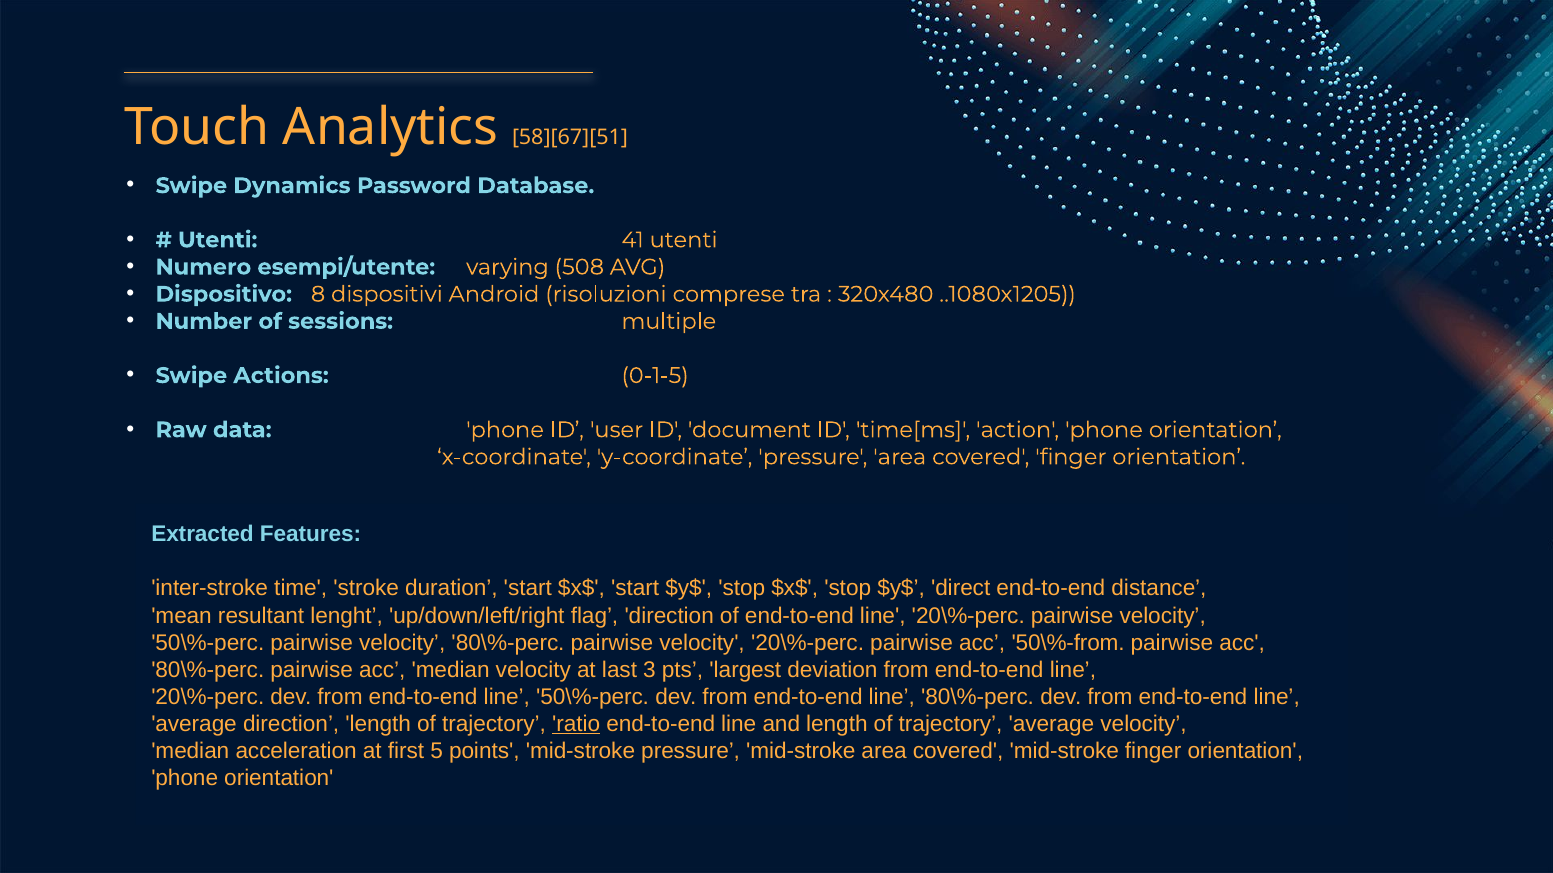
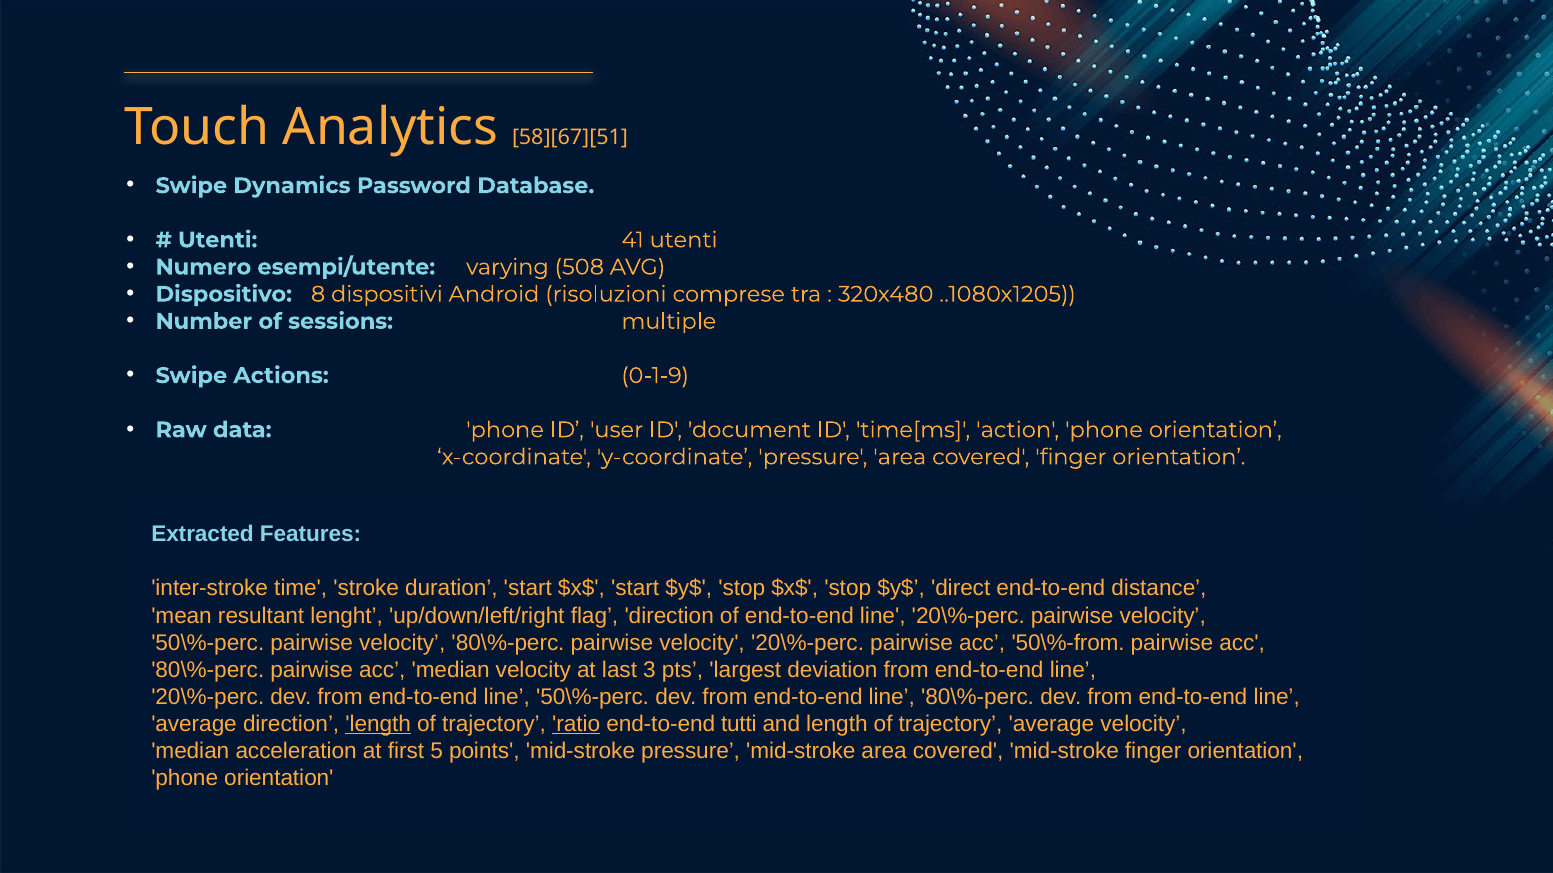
0-1-5: 0-1-5 -> 0-1-9
length at (378, 725) underline: none -> present
line at (739, 725): line -> tutti
